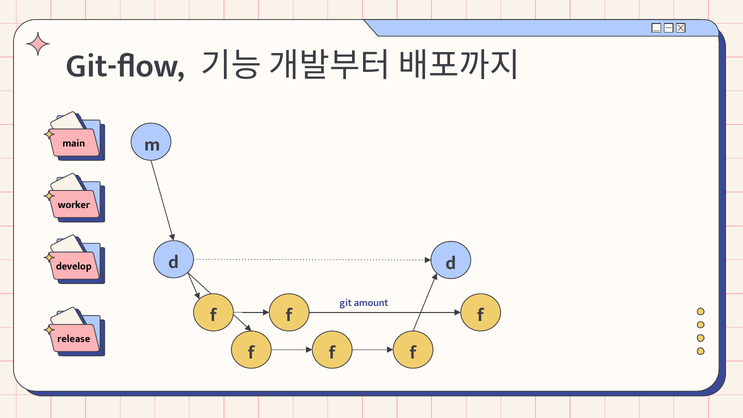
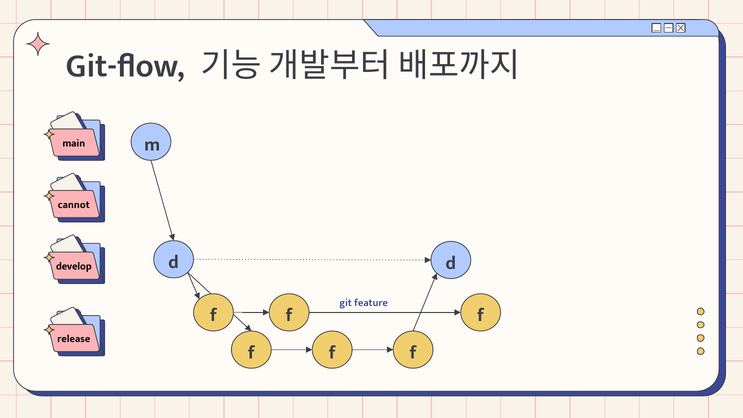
worker: worker -> cannot
amount: amount -> feature
